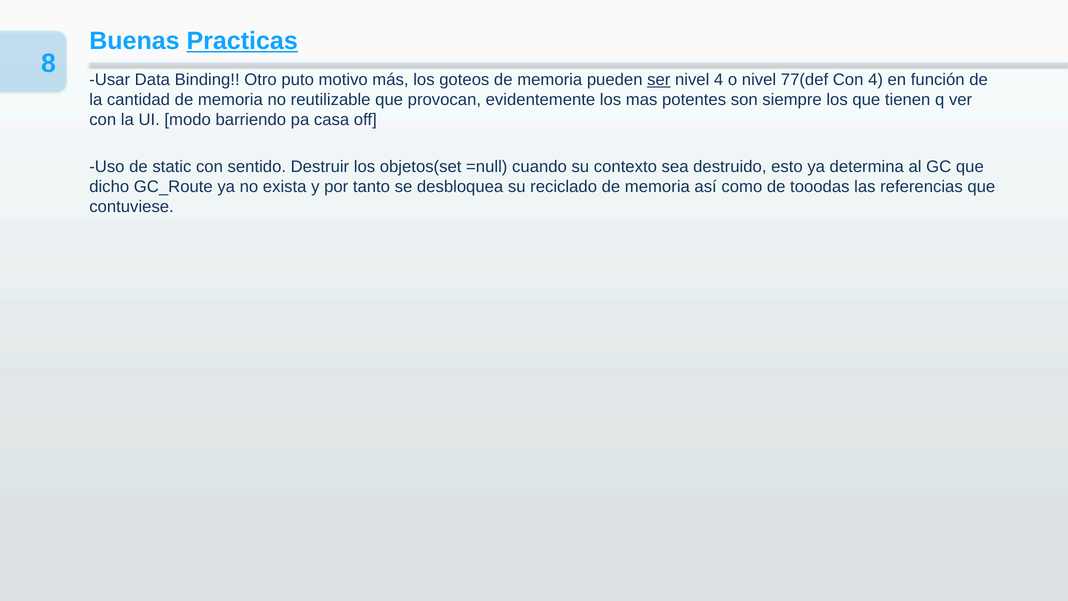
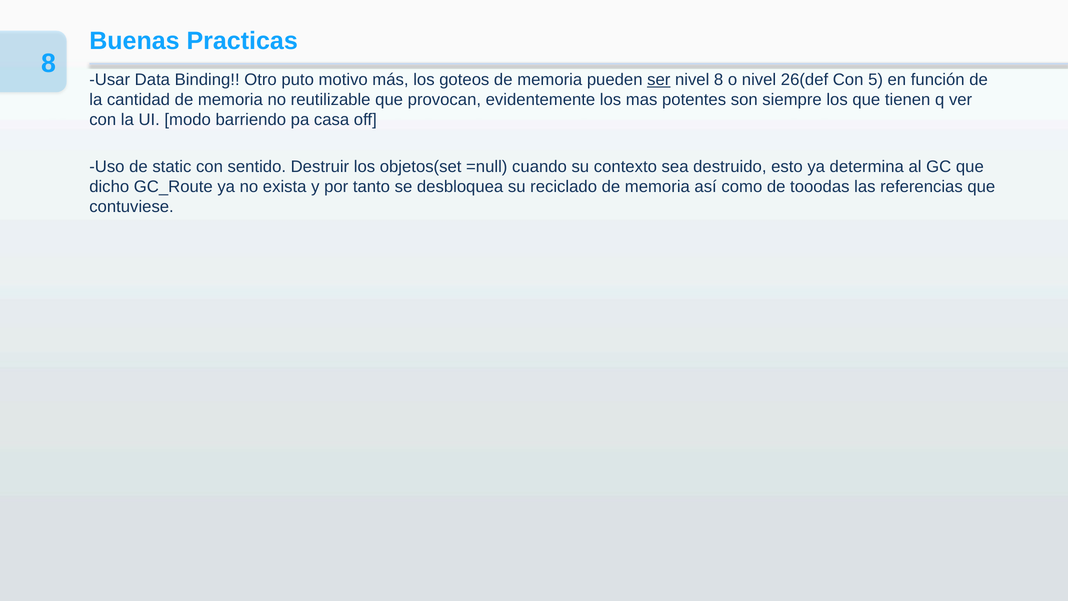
Practicas underline: present -> none
nivel 4: 4 -> 8
77(def: 77(def -> 26(def
Con 4: 4 -> 5
